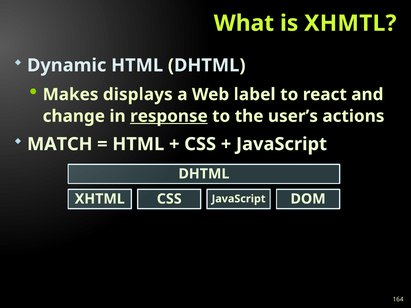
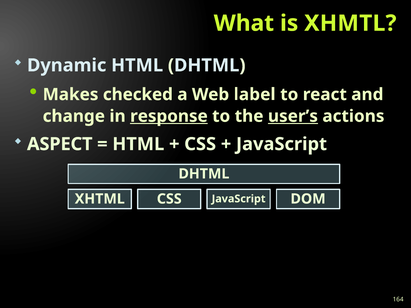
displays: displays -> checked
user’s underline: none -> present
MATCH: MATCH -> ASPECT
